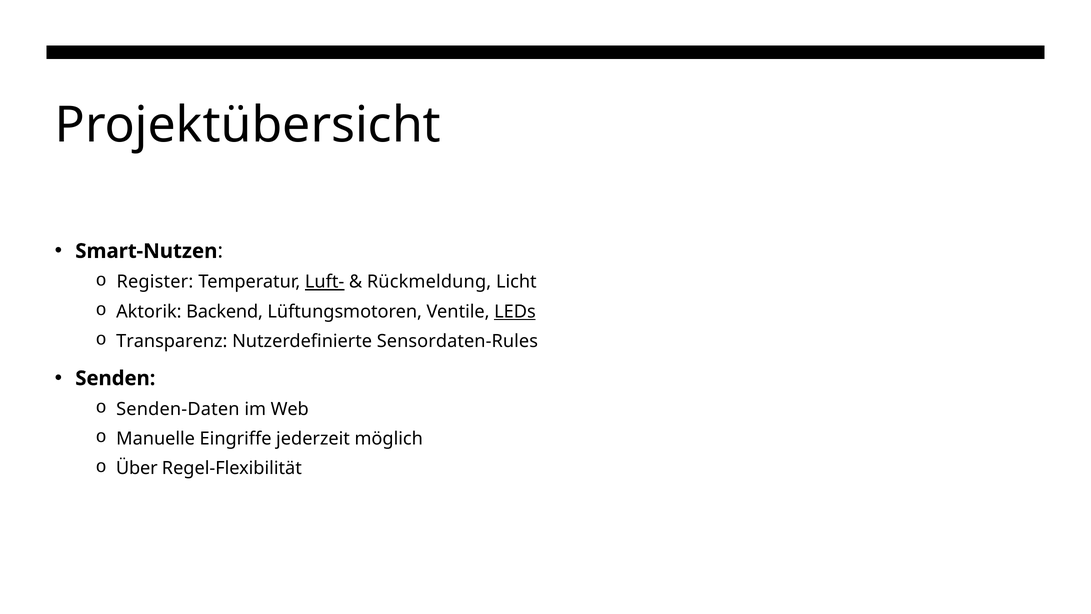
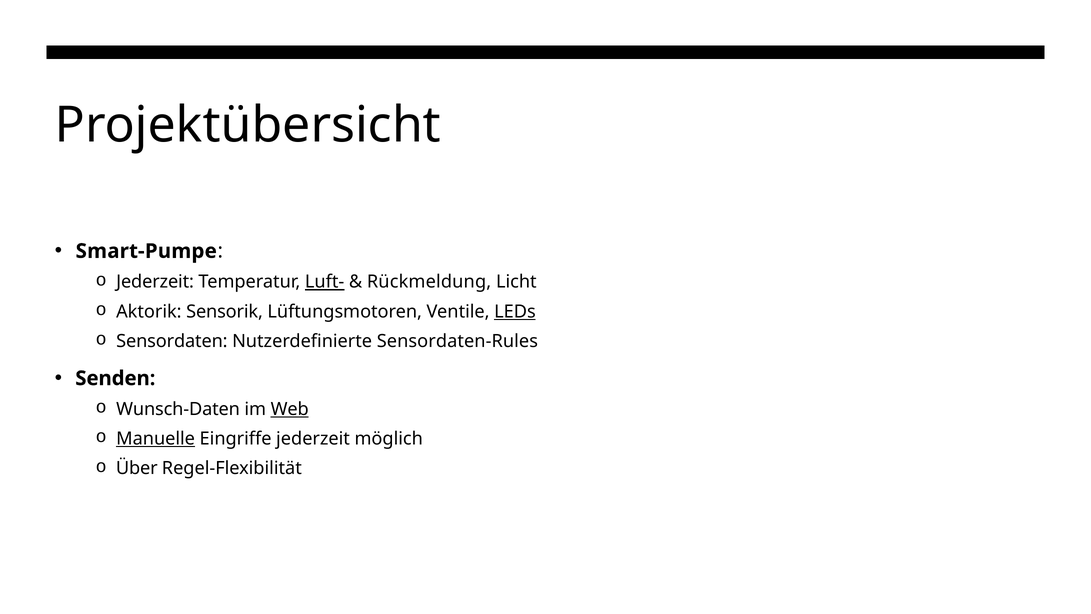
Smart‑Nutzen: Smart‑Nutzen -> Smart‑Pumpe
Register at (155, 282): Register -> Jederzeit
Backend: Backend -> Sensorik
Transparenz: Transparenz -> Sensordaten
Senden‑Daten: Senden‑Daten -> Wunsch‑Daten
Web underline: none -> present
Manuelle underline: none -> present
